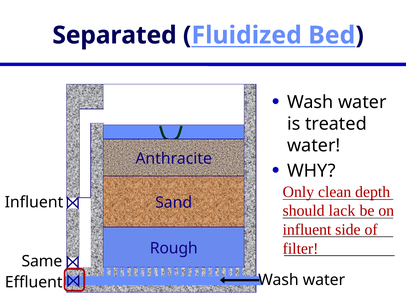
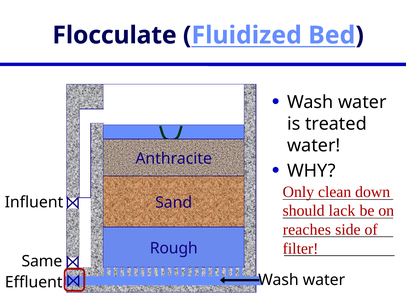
Separated: Separated -> Flocculate
depth: depth -> down
influent at (307, 229): influent -> reaches
